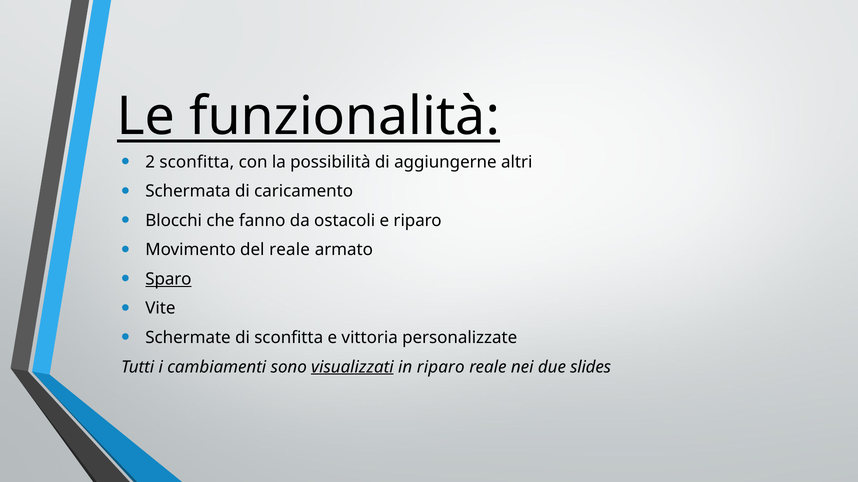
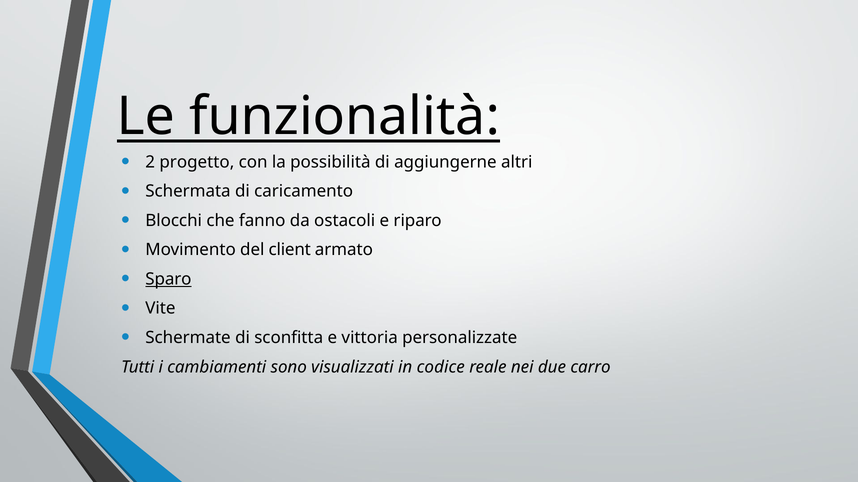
2 sconfitta: sconfitta -> progetto
del reale: reale -> client
visualizzati underline: present -> none
in riparo: riparo -> codice
slides: slides -> carro
